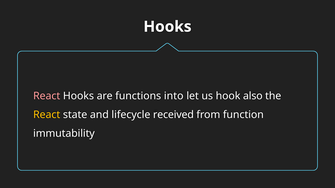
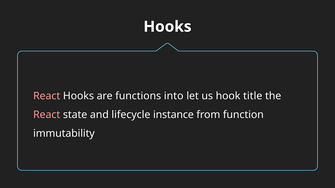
also: also -> title
React at (47, 115) colour: yellow -> pink
received: received -> instance
